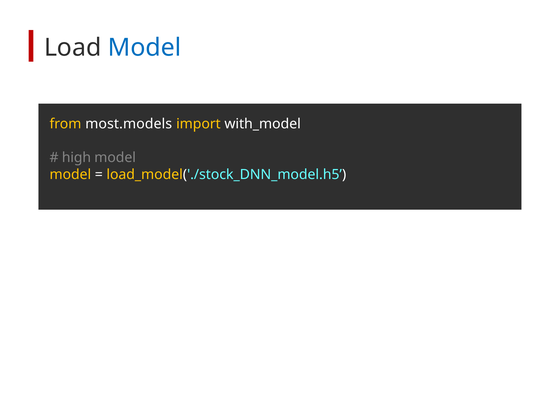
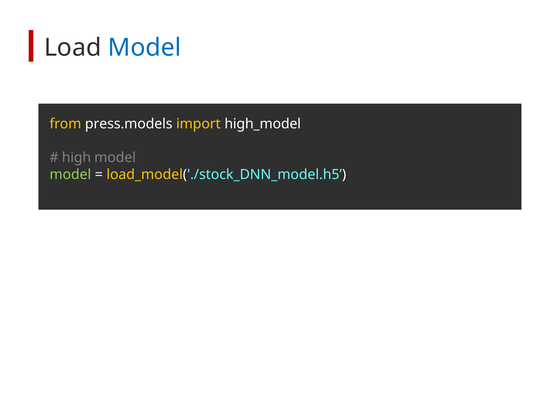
most.models: most.models -> press.models
with_model: with_model -> high_model
model at (70, 174) colour: yellow -> light green
